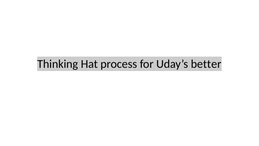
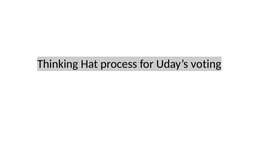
better: better -> voting
